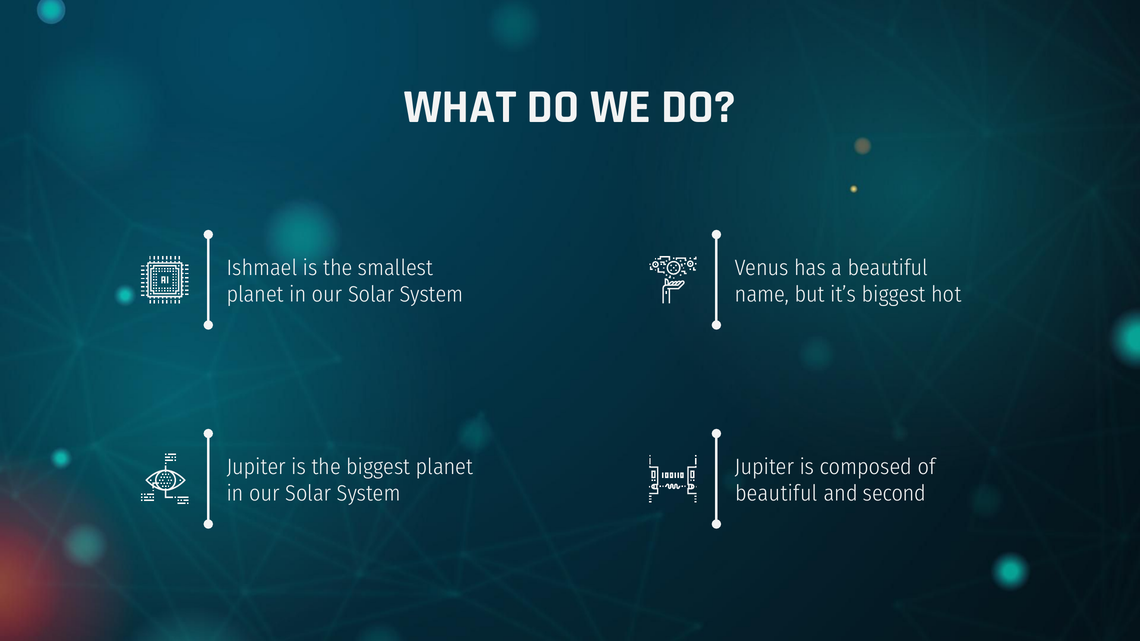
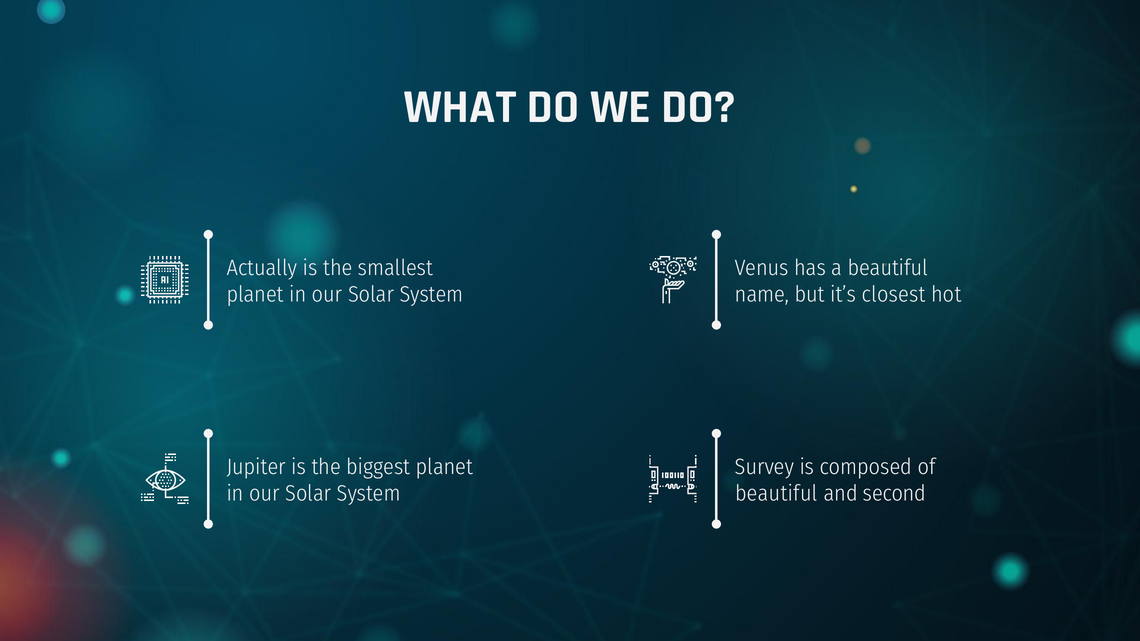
Ishmael: Ishmael -> Actually
it’s biggest: biggest -> closest
Jupiter at (765, 467): Jupiter -> Survey
